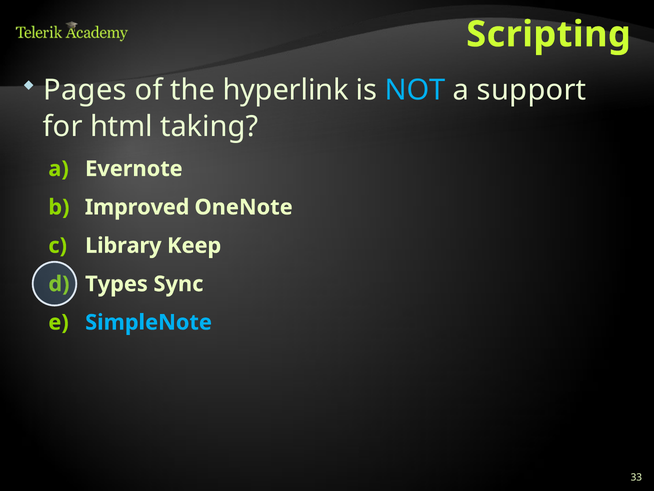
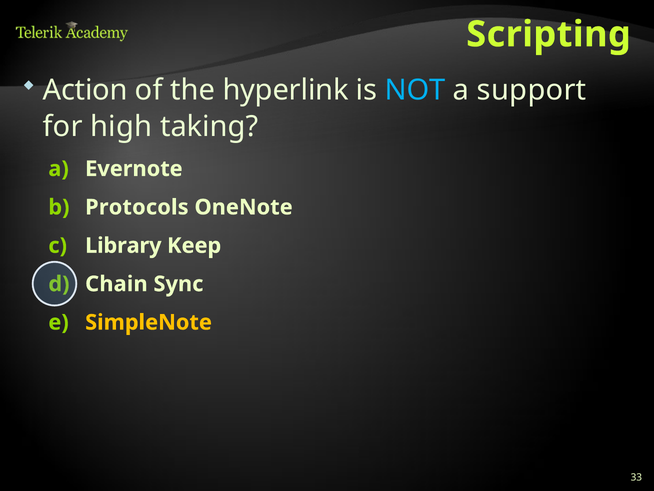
Pages: Pages -> Action
html: html -> high
Improved: Improved -> Protocols
Types: Types -> Chain
SimpleNote colour: light blue -> yellow
